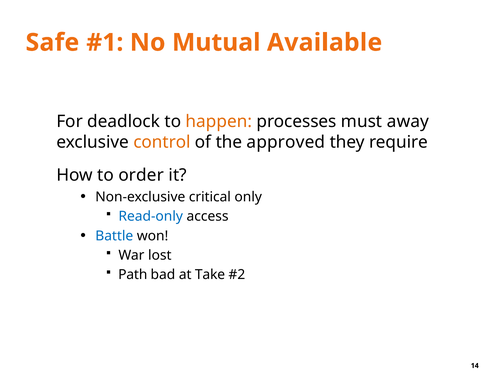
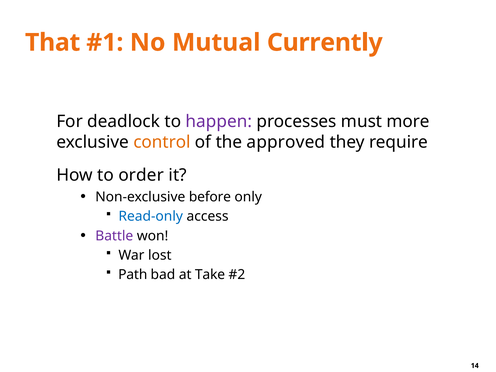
Safe: Safe -> That
Available: Available -> Currently
happen colour: orange -> purple
away: away -> more
critical: critical -> before
Battle colour: blue -> purple
